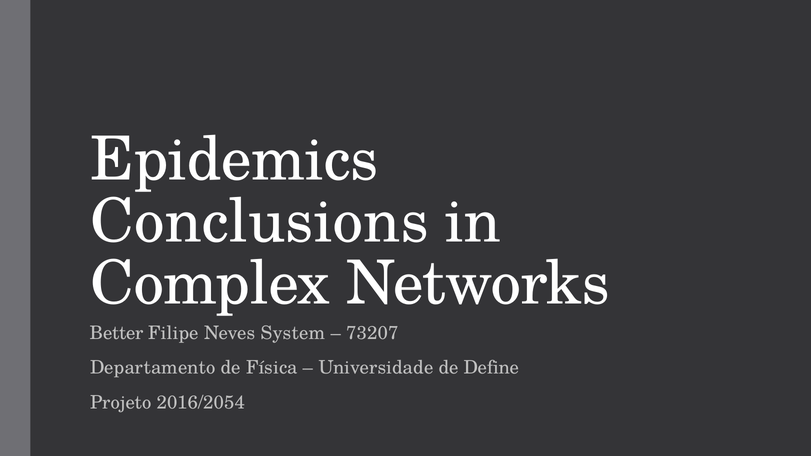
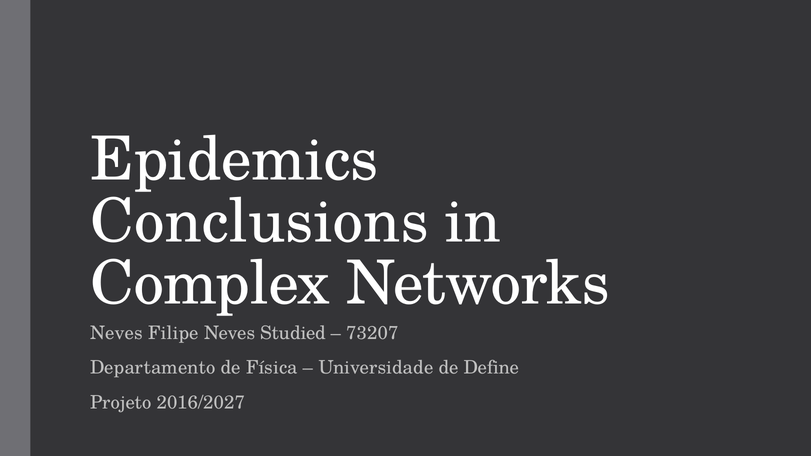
Better at (117, 333): Better -> Neves
System: System -> Studied
2016/2054: 2016/2054 -> 2016/2027
